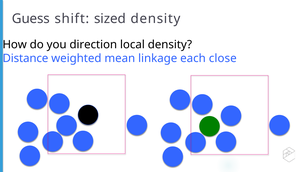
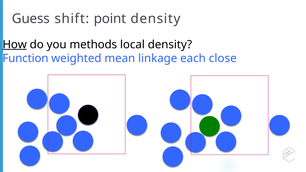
sized: sized -> point
How underline: none -> present
direction: direction -> methods
Distance: Distance -> Function
